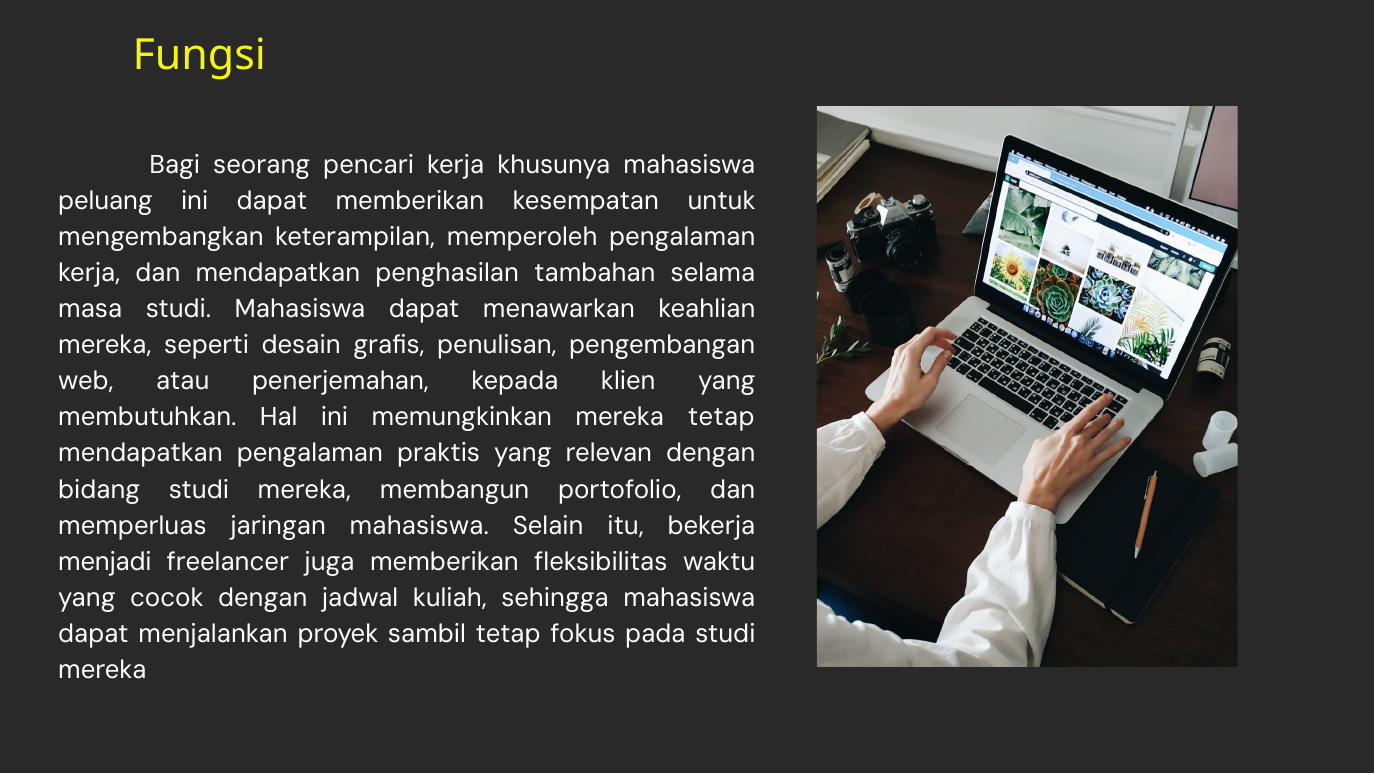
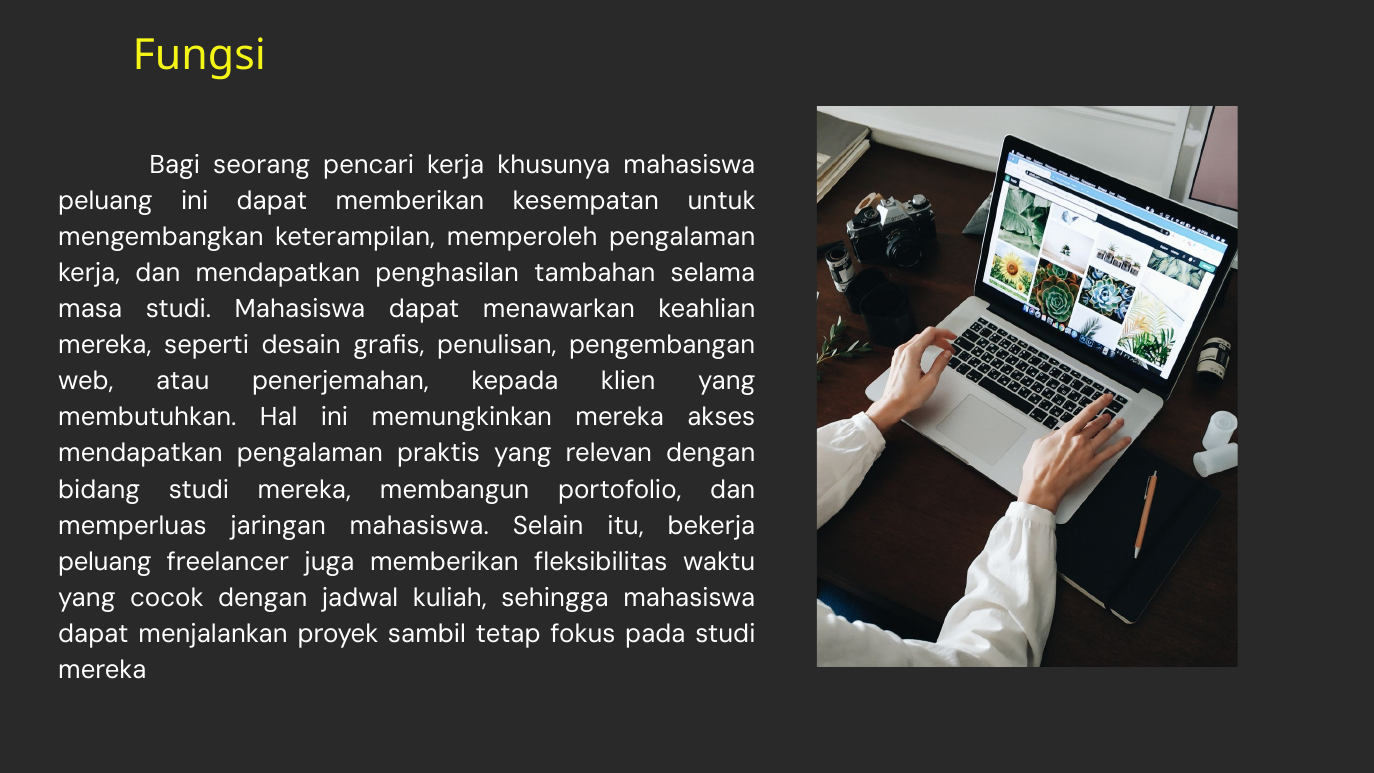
mereka tetap: tetap -> akses
menjadi at (105, 562): menjadi -> peluang
